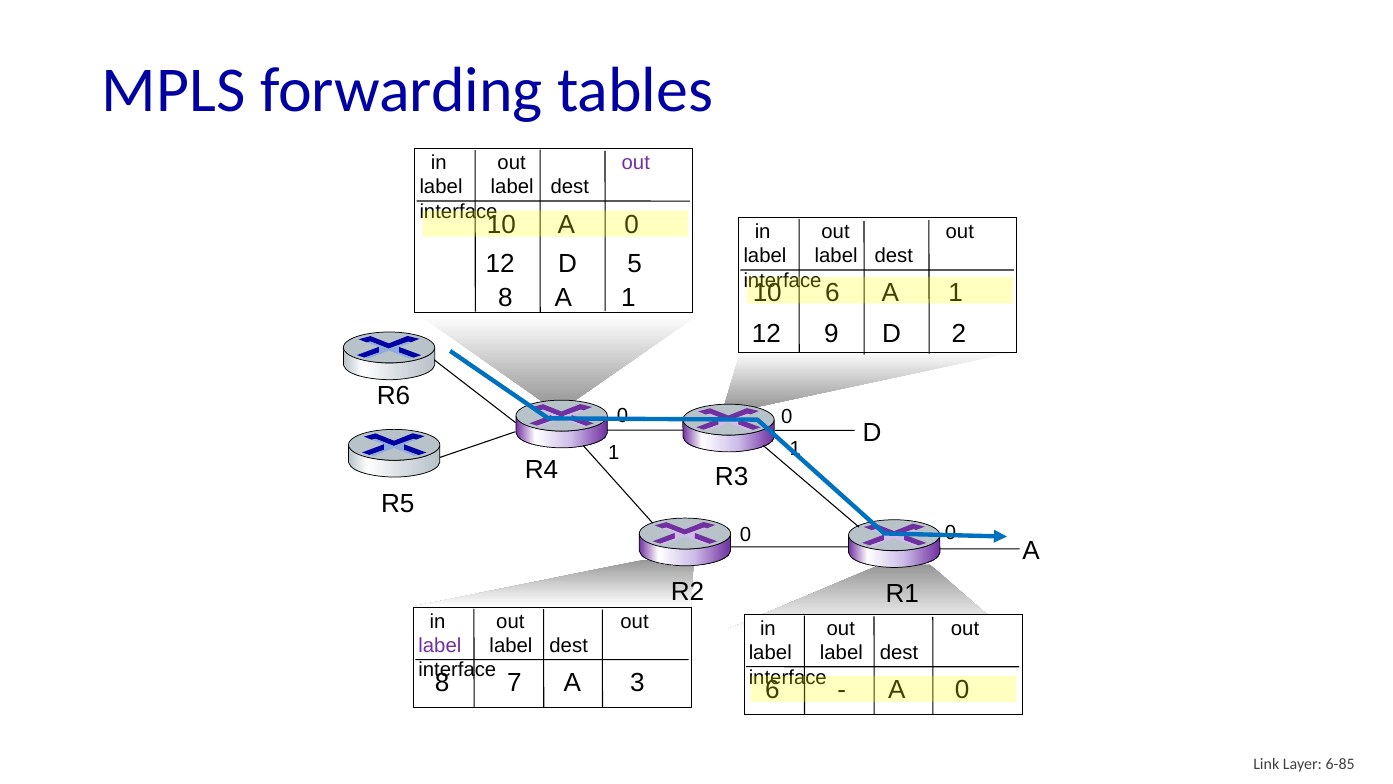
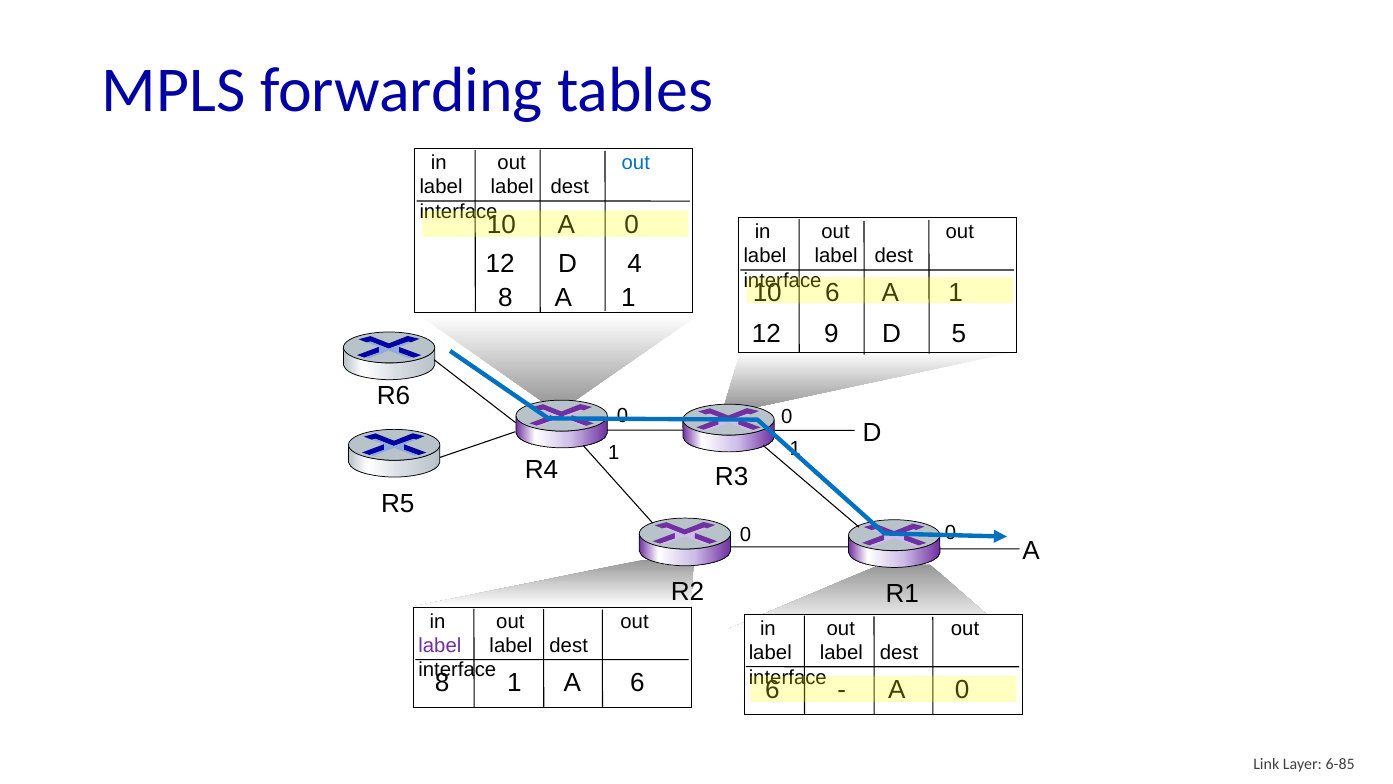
out at (636, 163) colour: purple -> blue
5: 5 -> 4
2: 2 -> 5
7 at (514, 683): 7 -> 1
A 3: 3 -> 6
